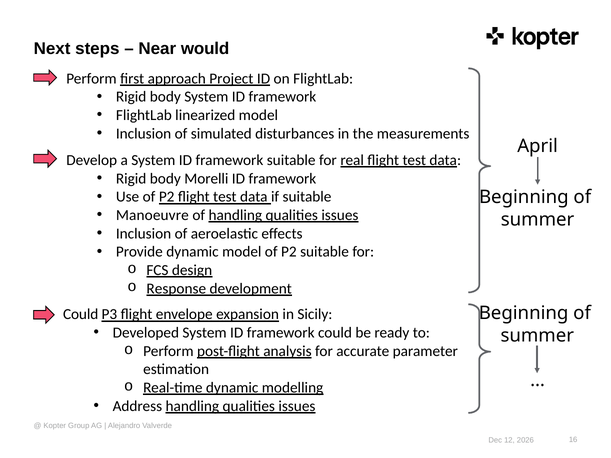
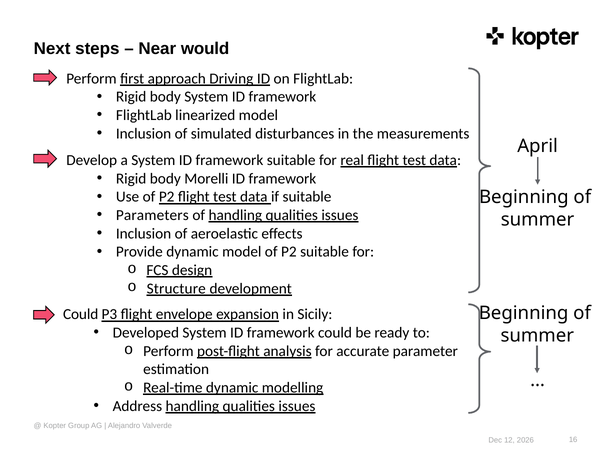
Project: Project -> Driving
Manoeuvre: Manoeuvre -> Parameters
Response: Response -> Structure
